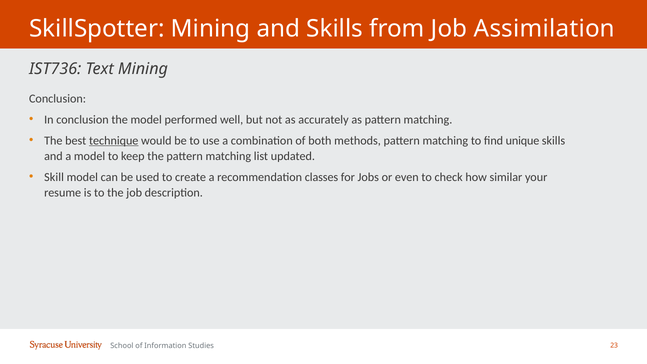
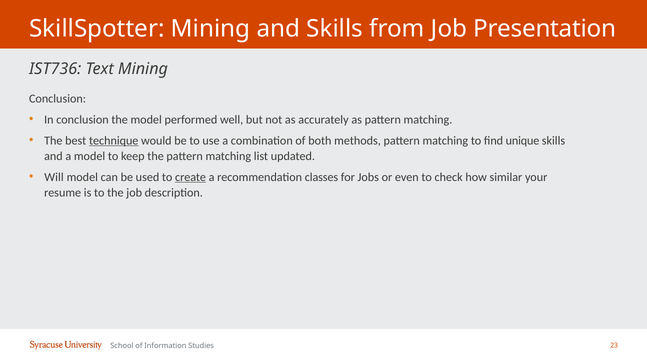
Assimilation: Assimilation -> Presentation
Skill: Skill -> Will
create underline: none -> present
